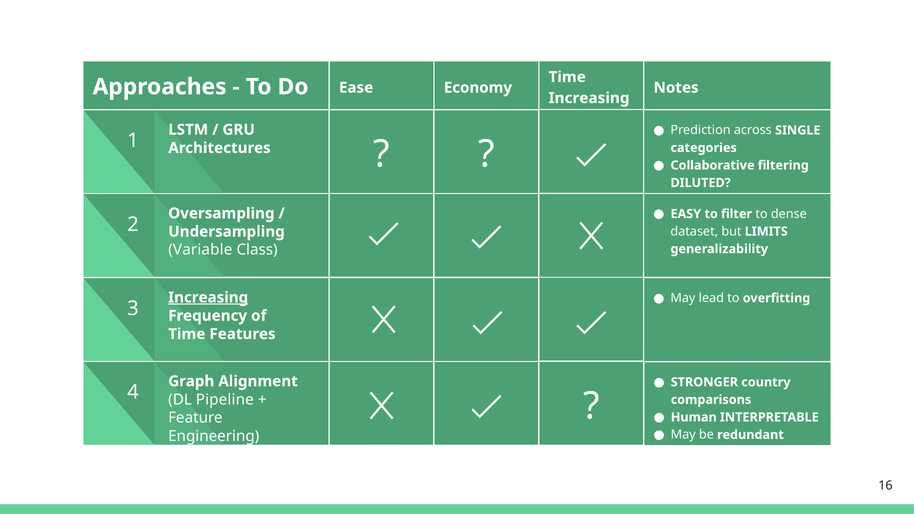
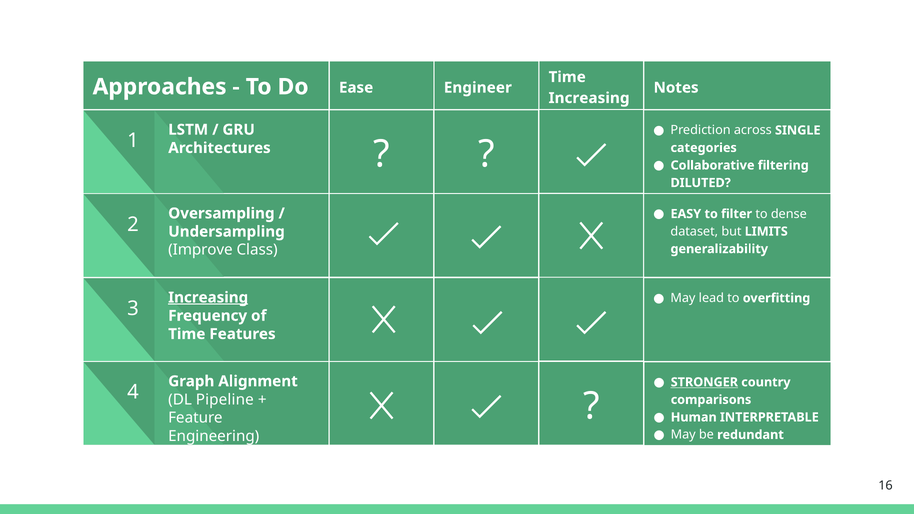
Economy: Economy -> Engineer
Variable: Variable -> Improve
STRONGER underline: none -> present
